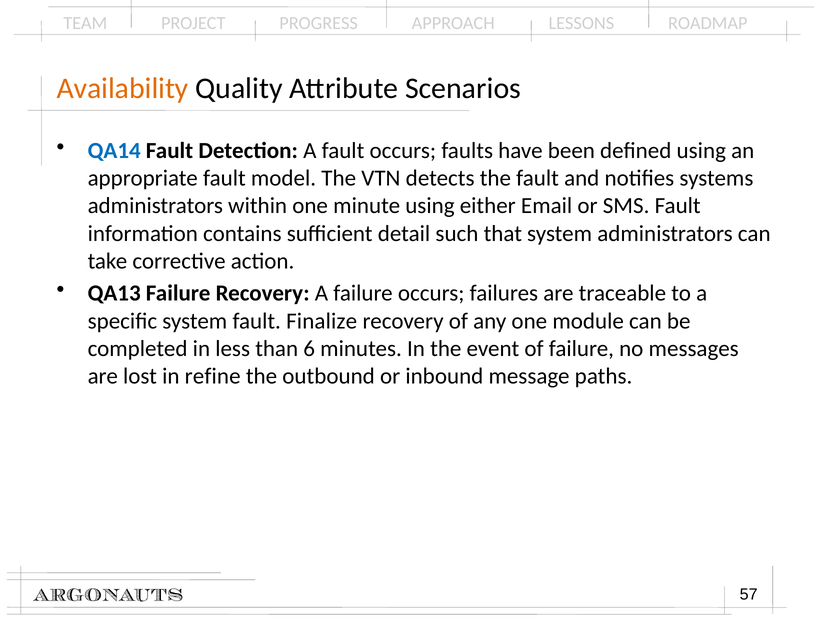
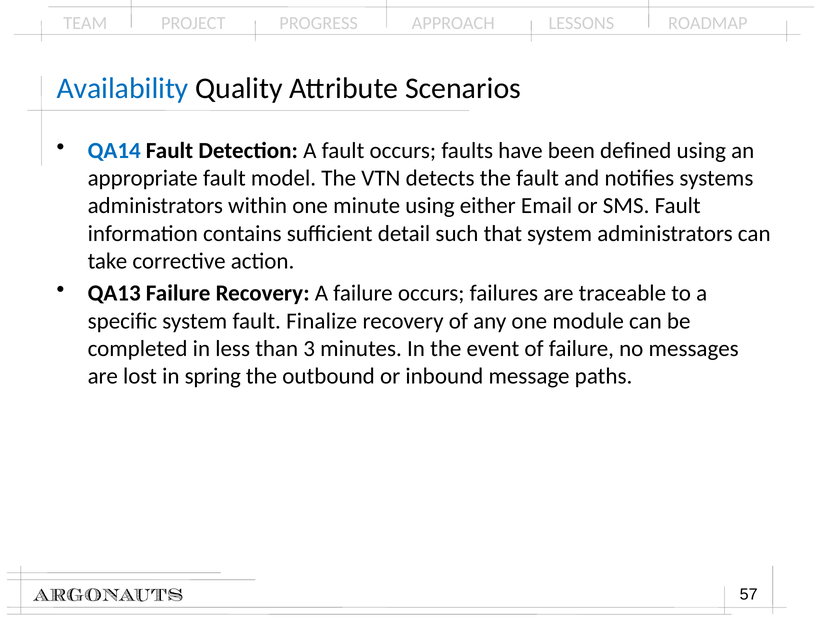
Availability colour: orange -> blue
6: 6 -> 3
refine: refine -> spring
